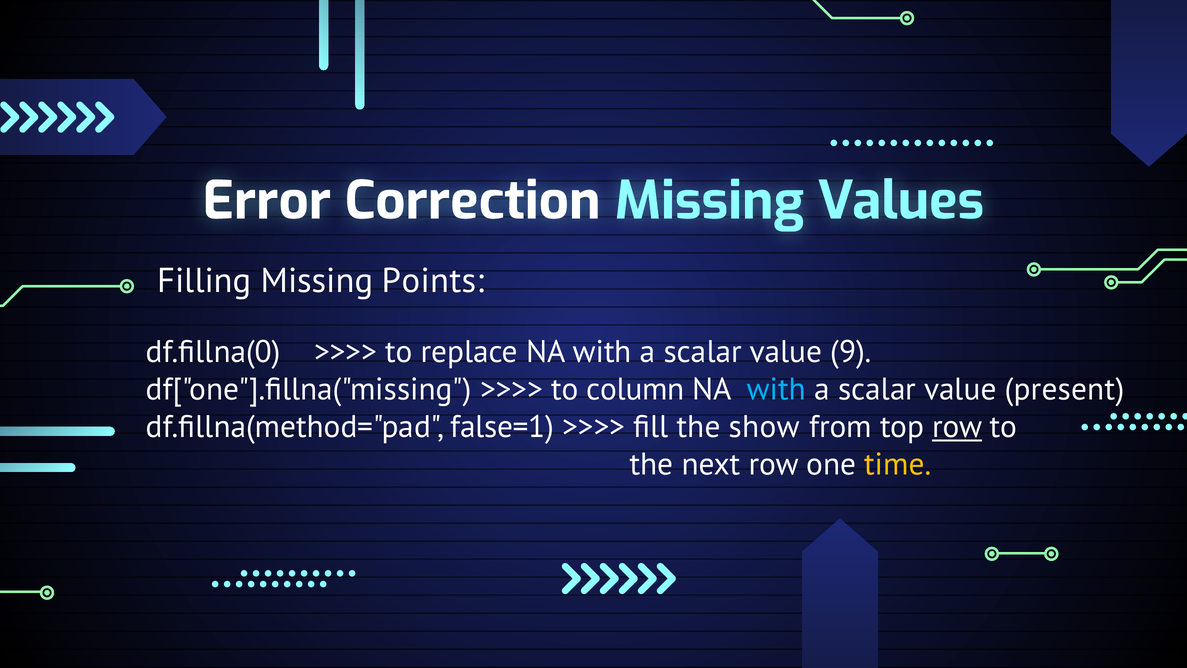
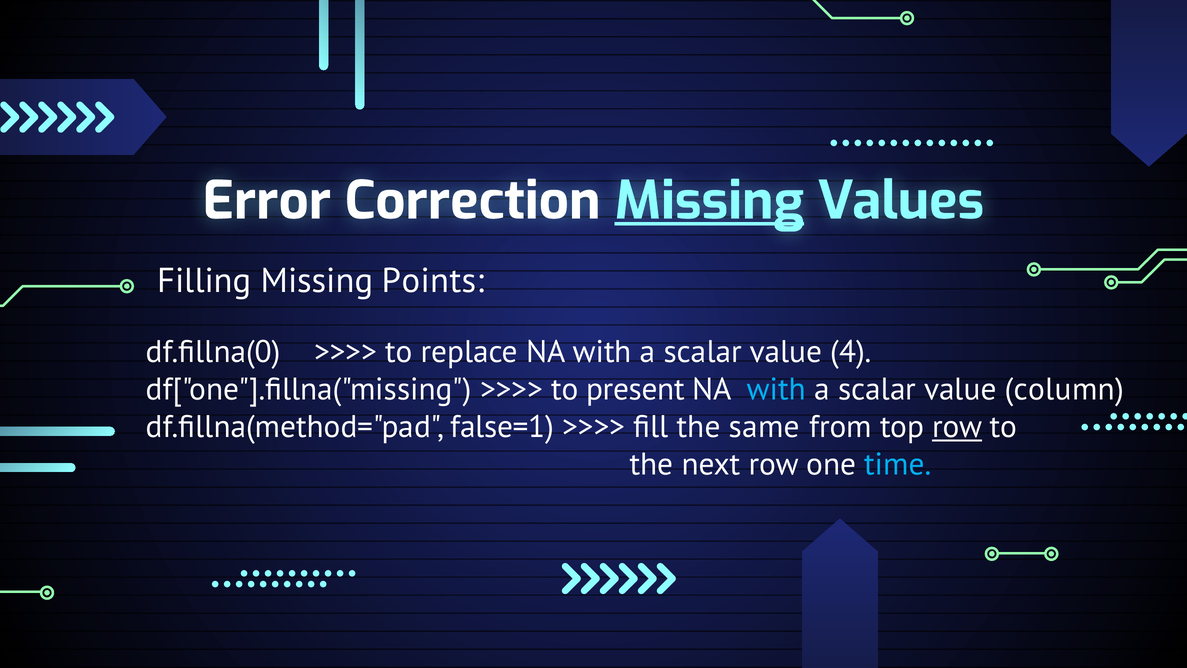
Missing at (709, 201) underline: none -> present
9: 9 -> 4
column: column -> present
present: present -> column
show: show -> same
time colour: yellow -> light blue
